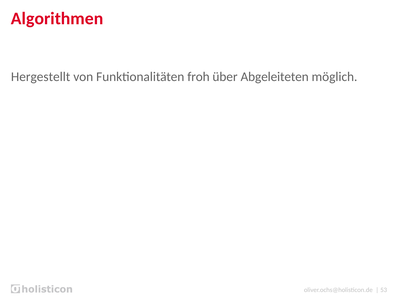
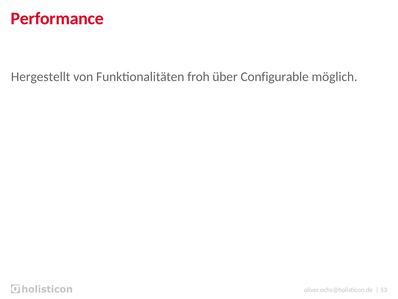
Algorithmen: Algorithmen -> Performance
Abgeleiteten: Abgeleiteten -> Configurable
